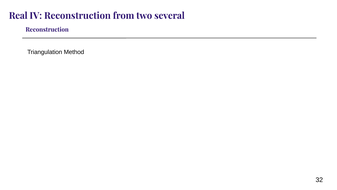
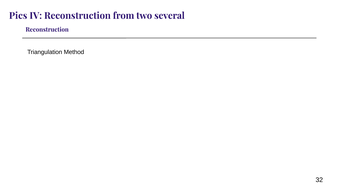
Real: Real -> Pics
